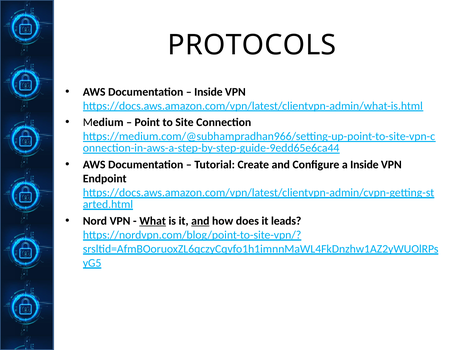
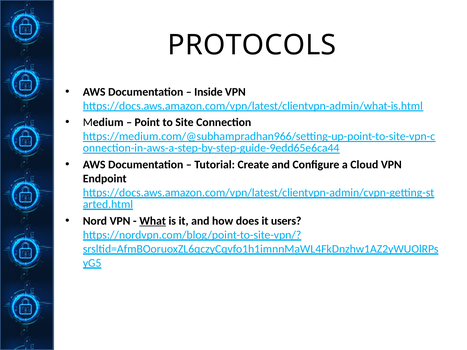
a Inside: Inside -> Cloud
and at (200, 221) underline: present -> none
leads: leads -> users
